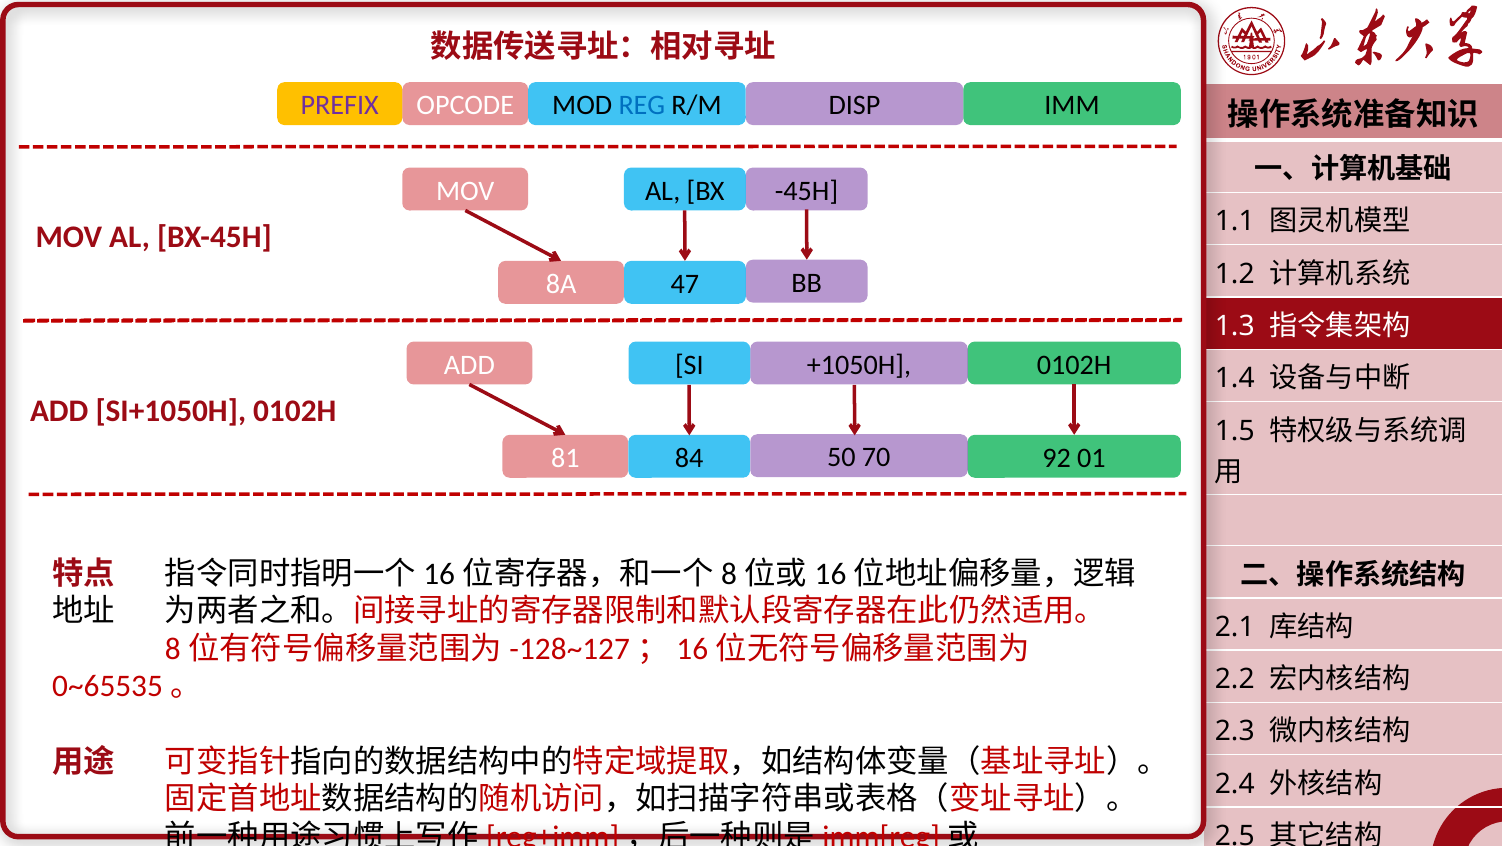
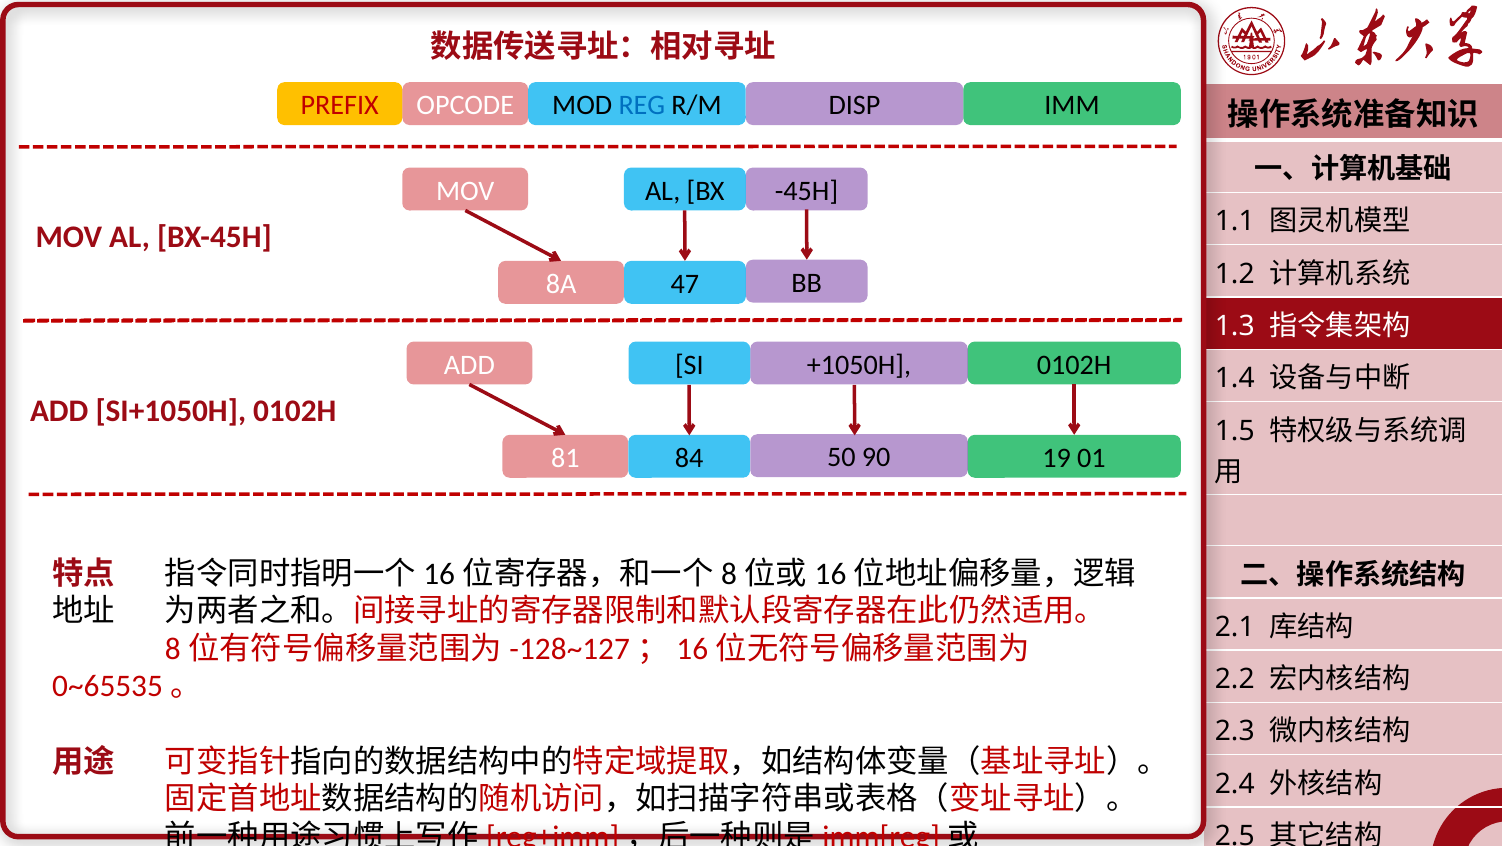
PREFIX colour: purple -> red
70: 70 -> 90
92: 92 -> 19
